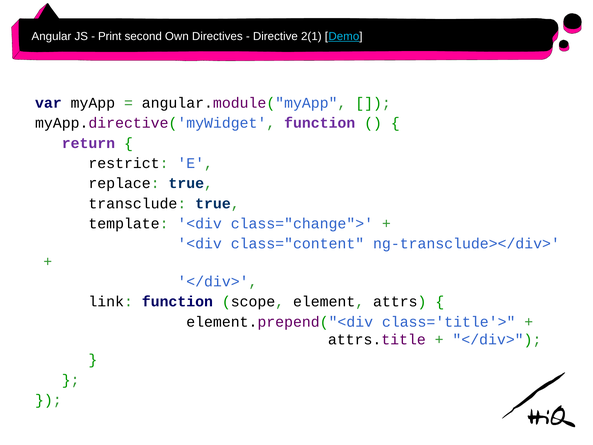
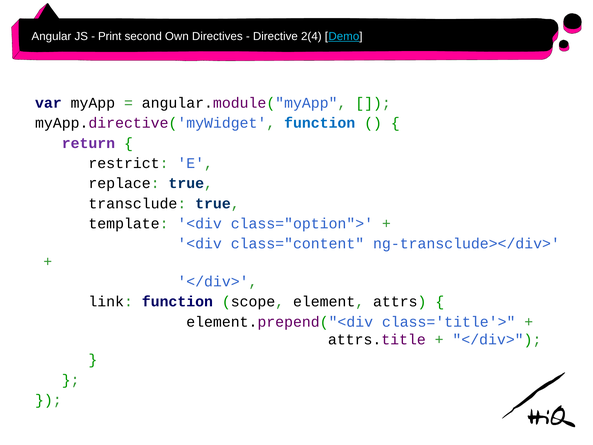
2(1: 2(1 -> 2(4
function at (320, 123) colour: purple -> blue
class="change">: class="change"> -> class="option">
